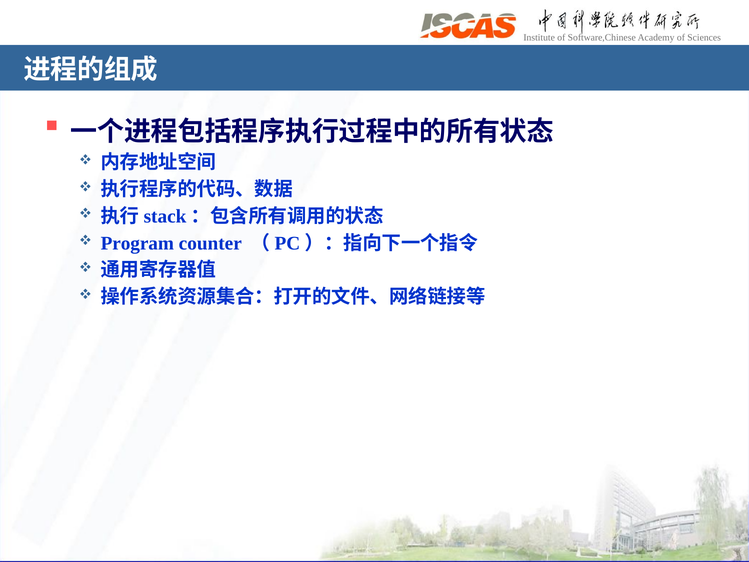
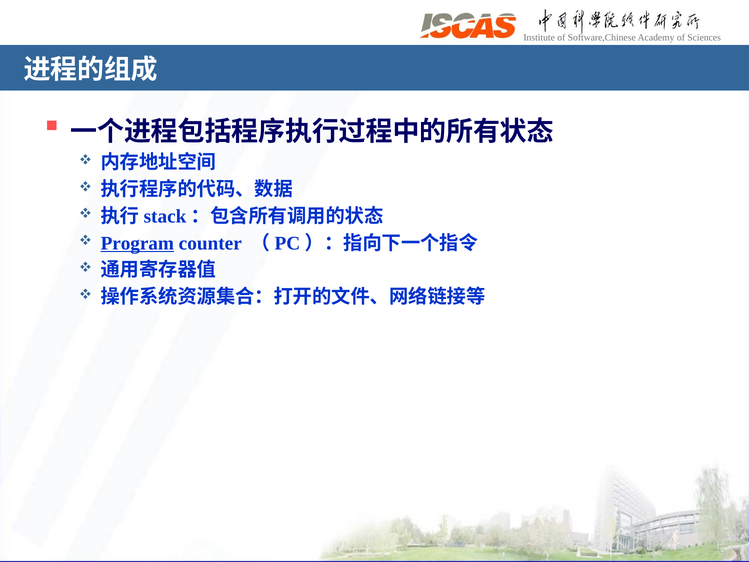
Program underline: none -> present
